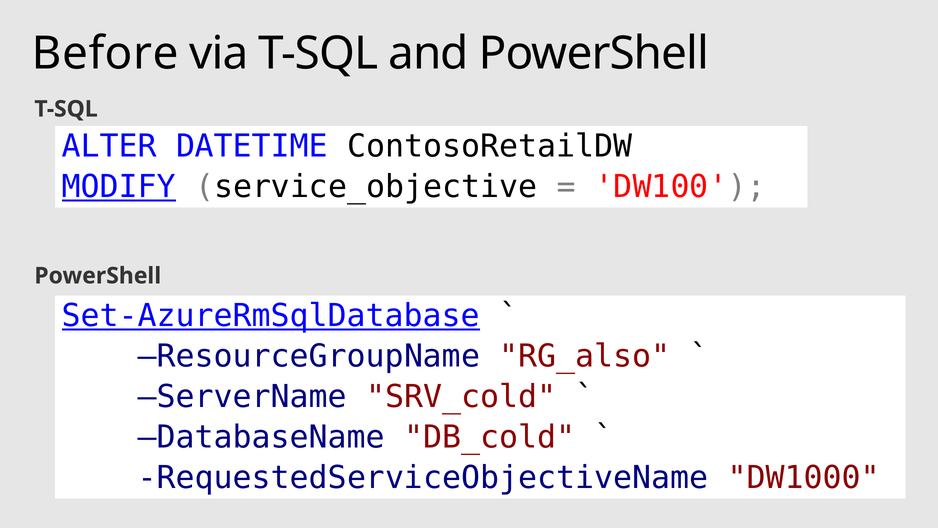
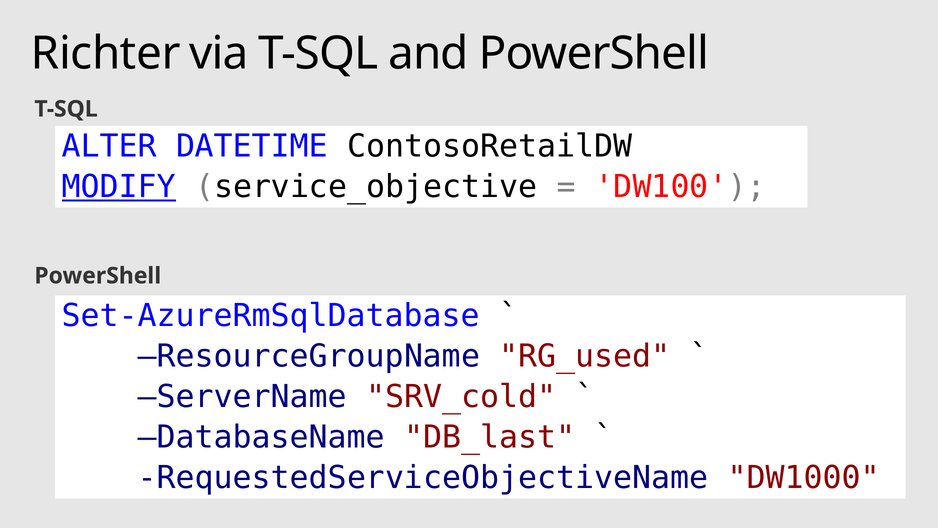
Before: Before -> Richter
Set-AzureRmSqlDatabase underline: present -> none
RG_also: RG_also -> RG_used
DB_cold: DB_cold -> DB_last
